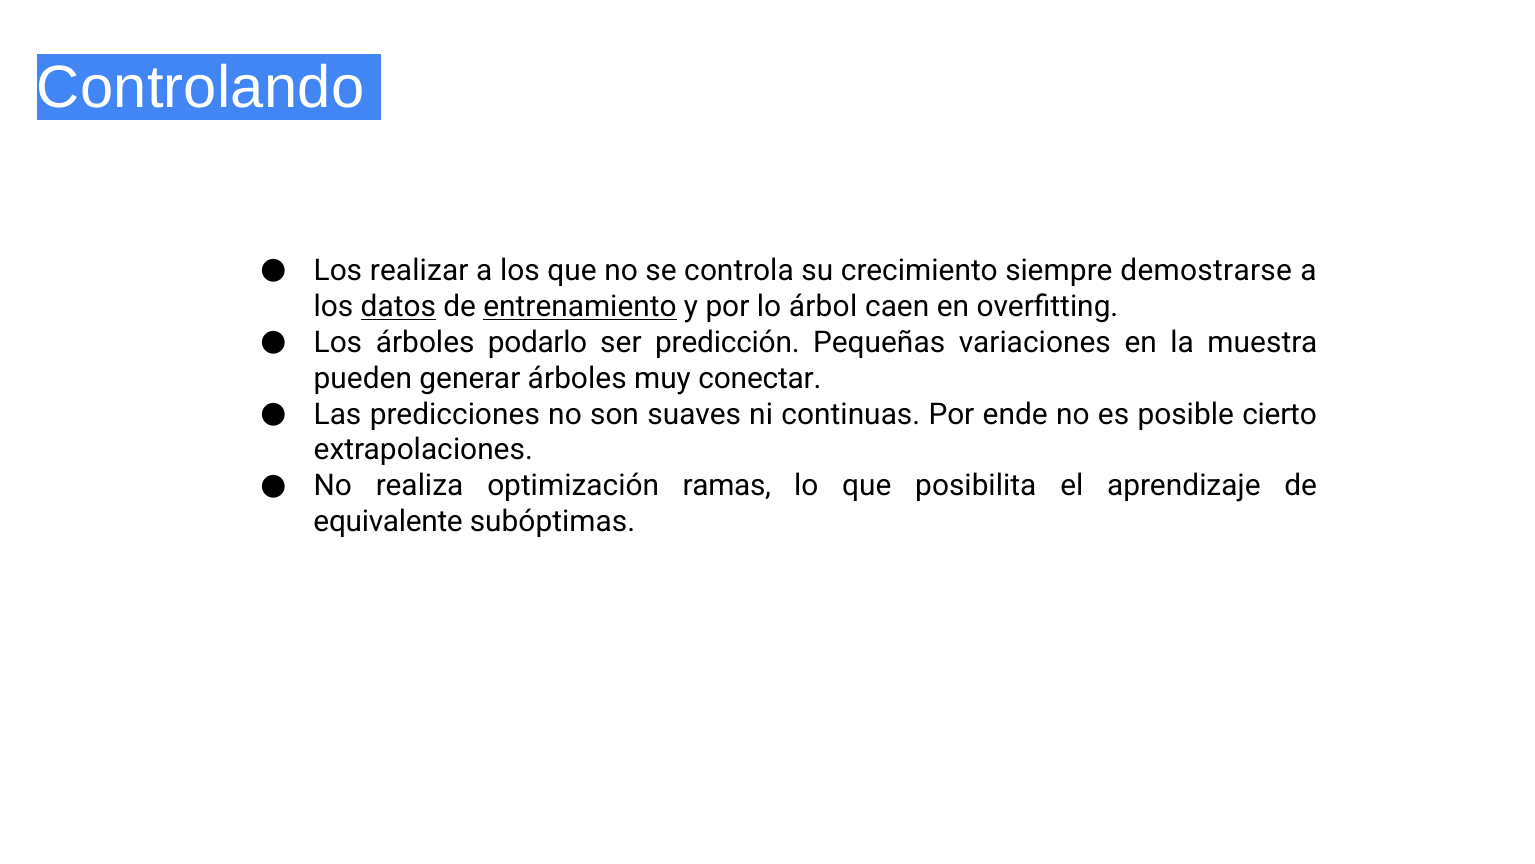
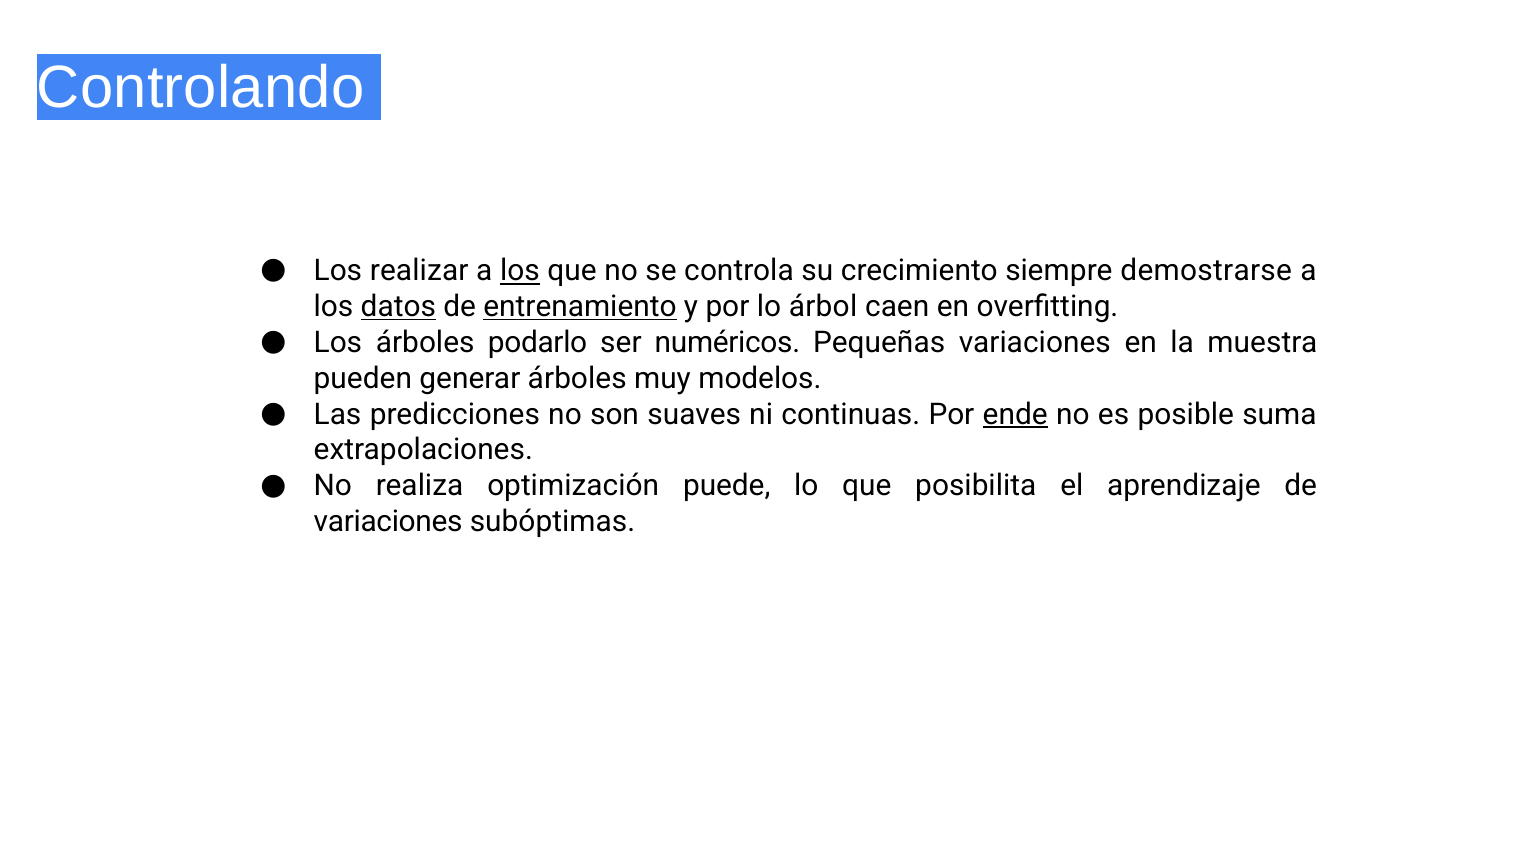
los at (520, 271) underline: none -> present
predicción: predicción -> numéricos
conectar: conectar -> modelos
ende underline: none -> present
cierto: cierto -> suma
ramas: ramas -> puede
equivalente at (388, 521): equivalente -> variaciones
